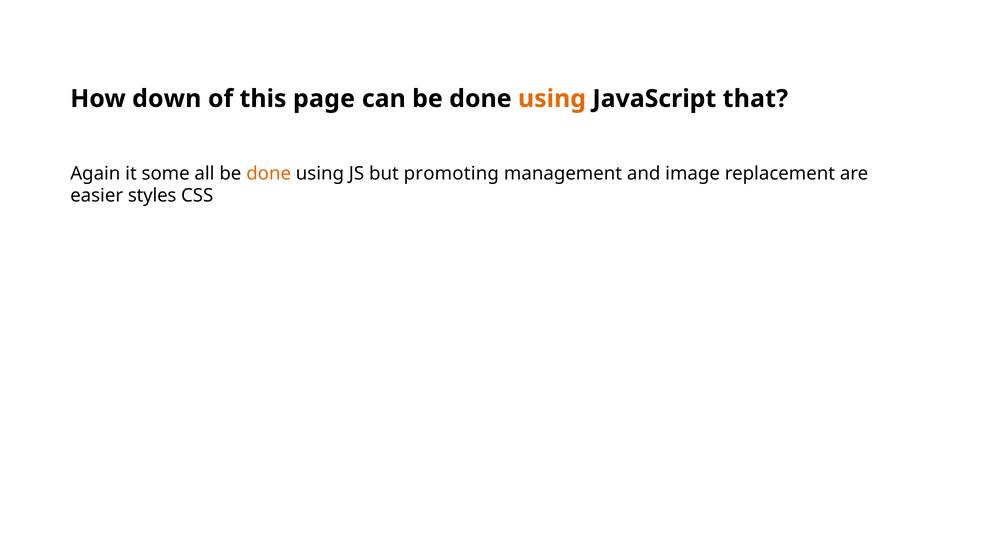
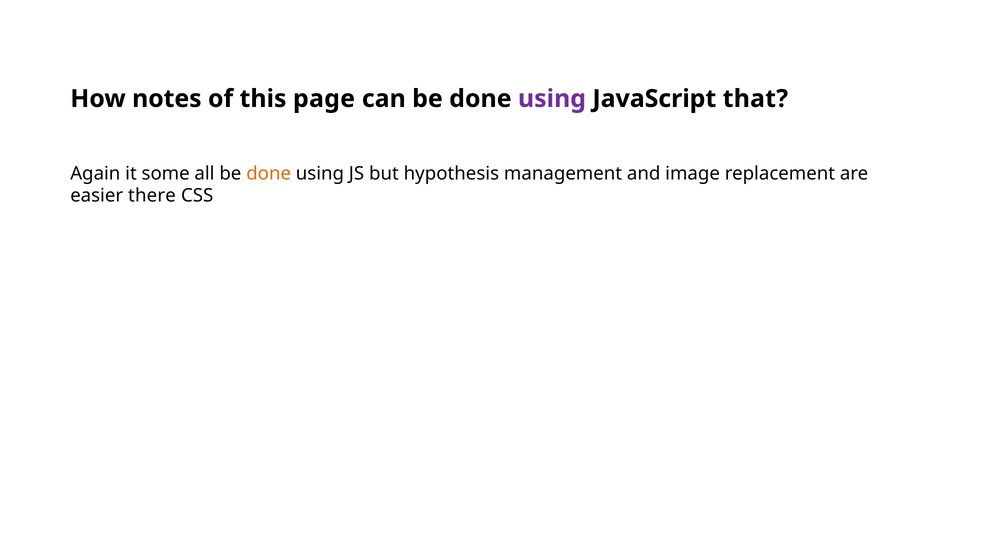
down: down -> notes
using at (552, 99) colour: orange -> purple
promoting: promoting -> hypothesis
styles: styles -> there
